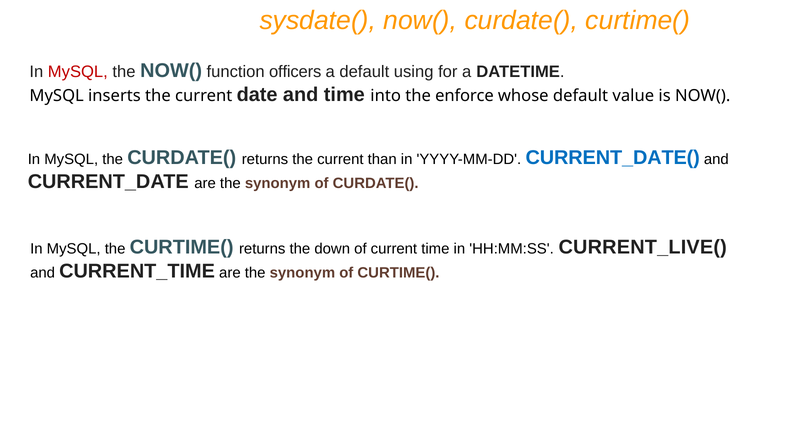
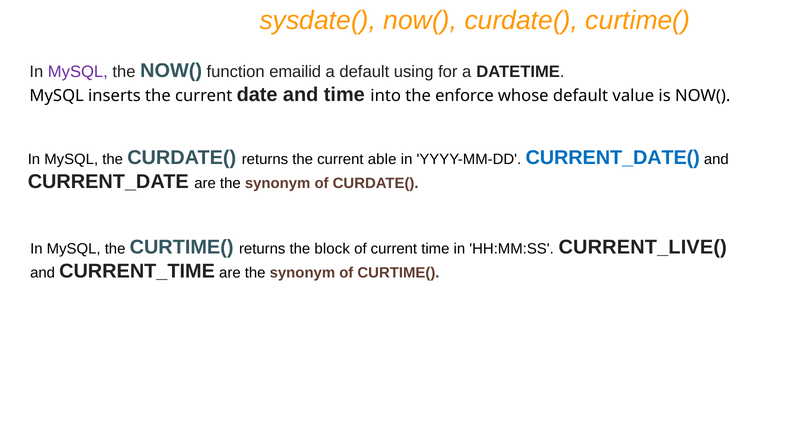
MySQL at (78, 72) colour: red -> purple
officers: officers -> emailid
than: than -> able
down: down -> block
